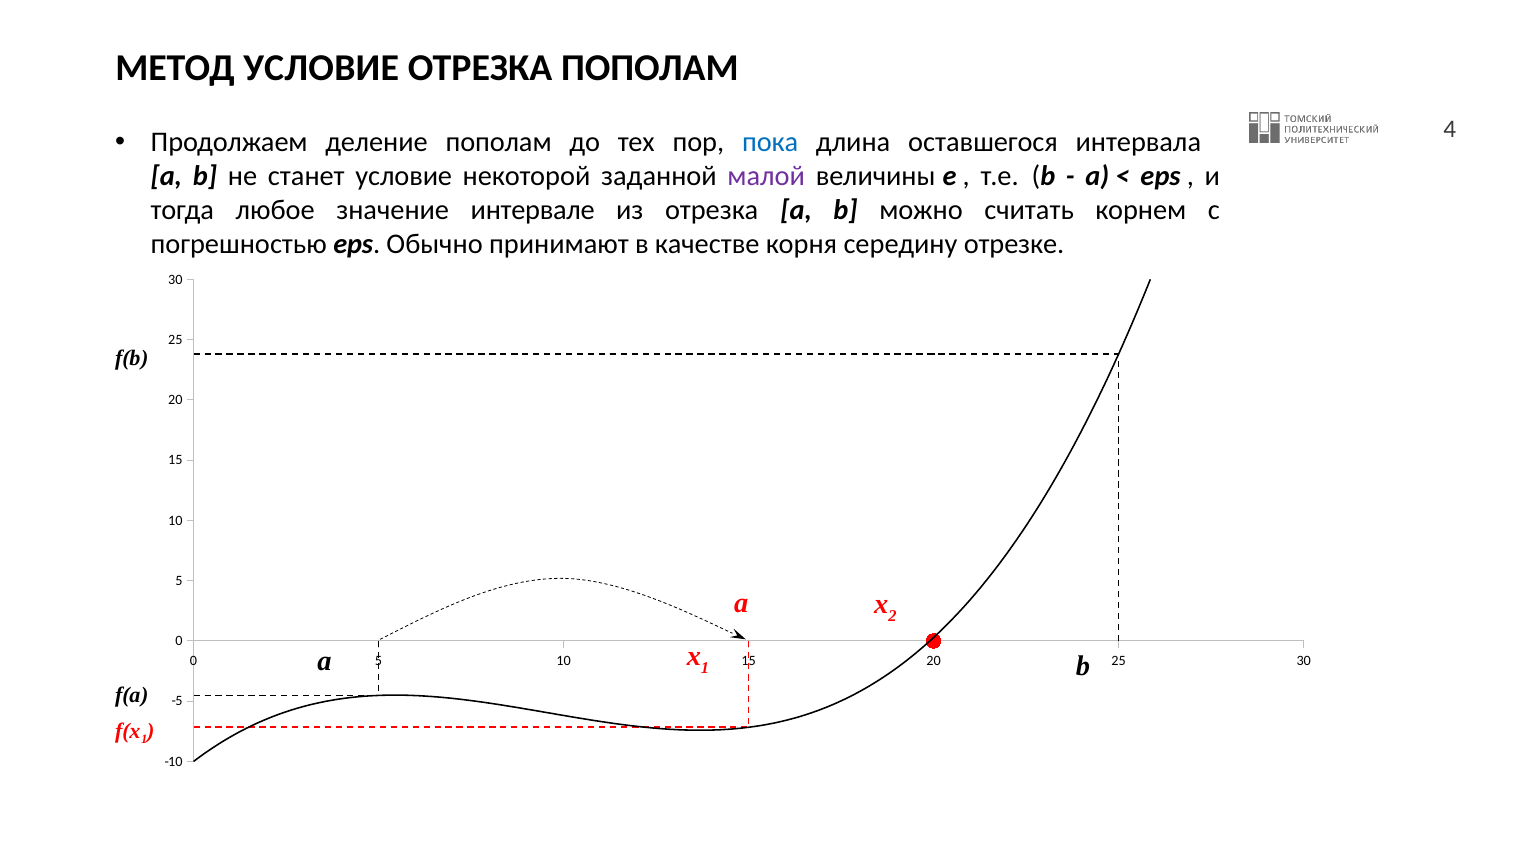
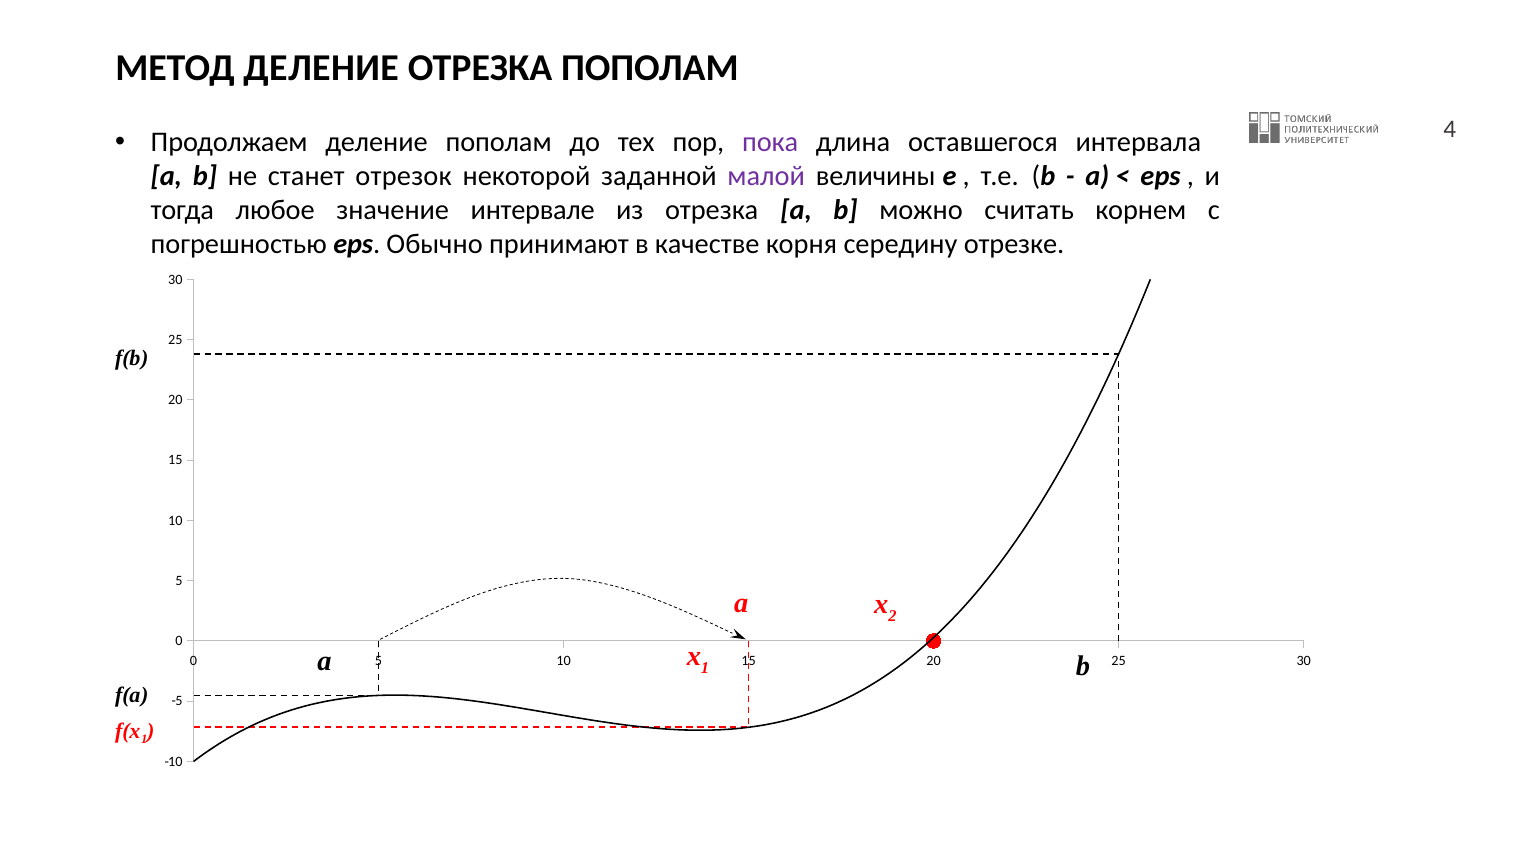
МЕТОД УСЛОВИЕ: УСЛОВИЕ -> ДЕЛЕНИЕ
пока colour: blue -> purple
станет условие: условие -> отрезок
